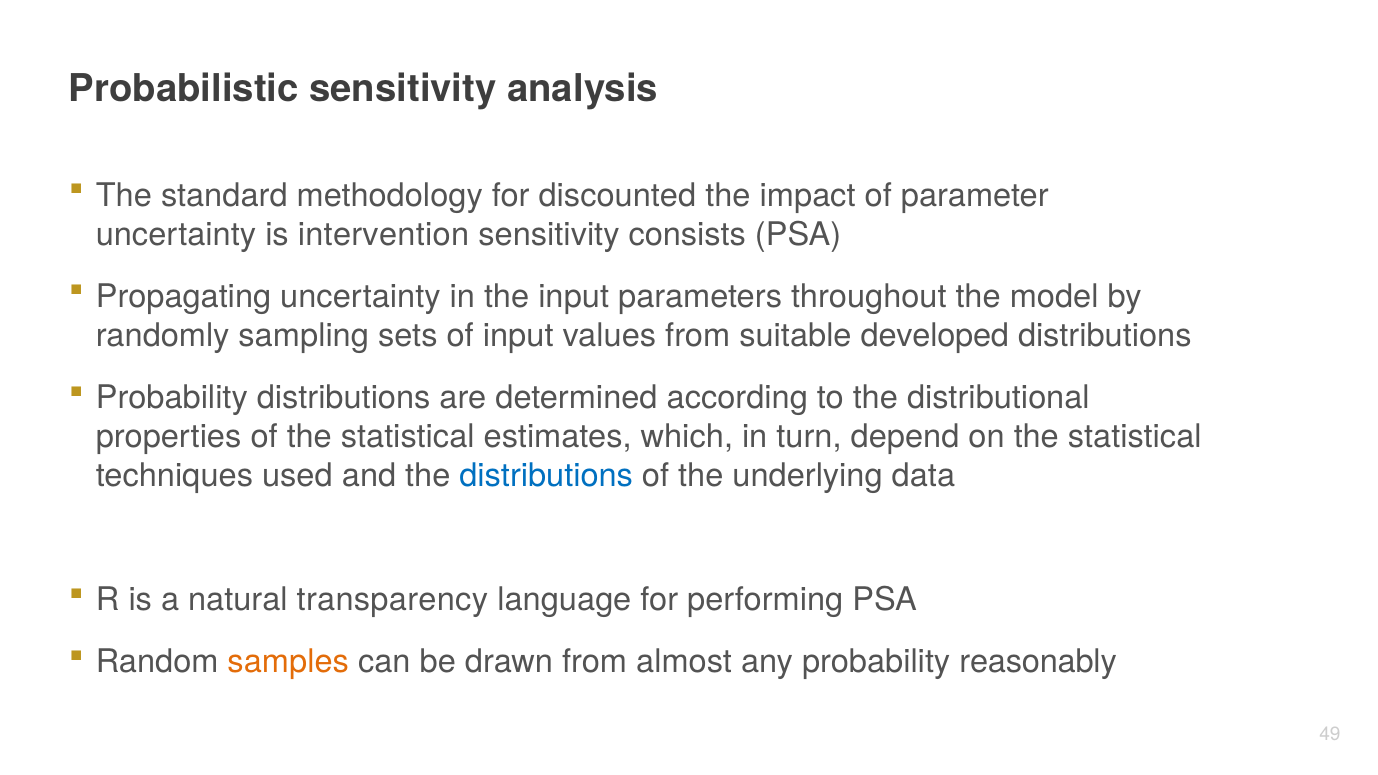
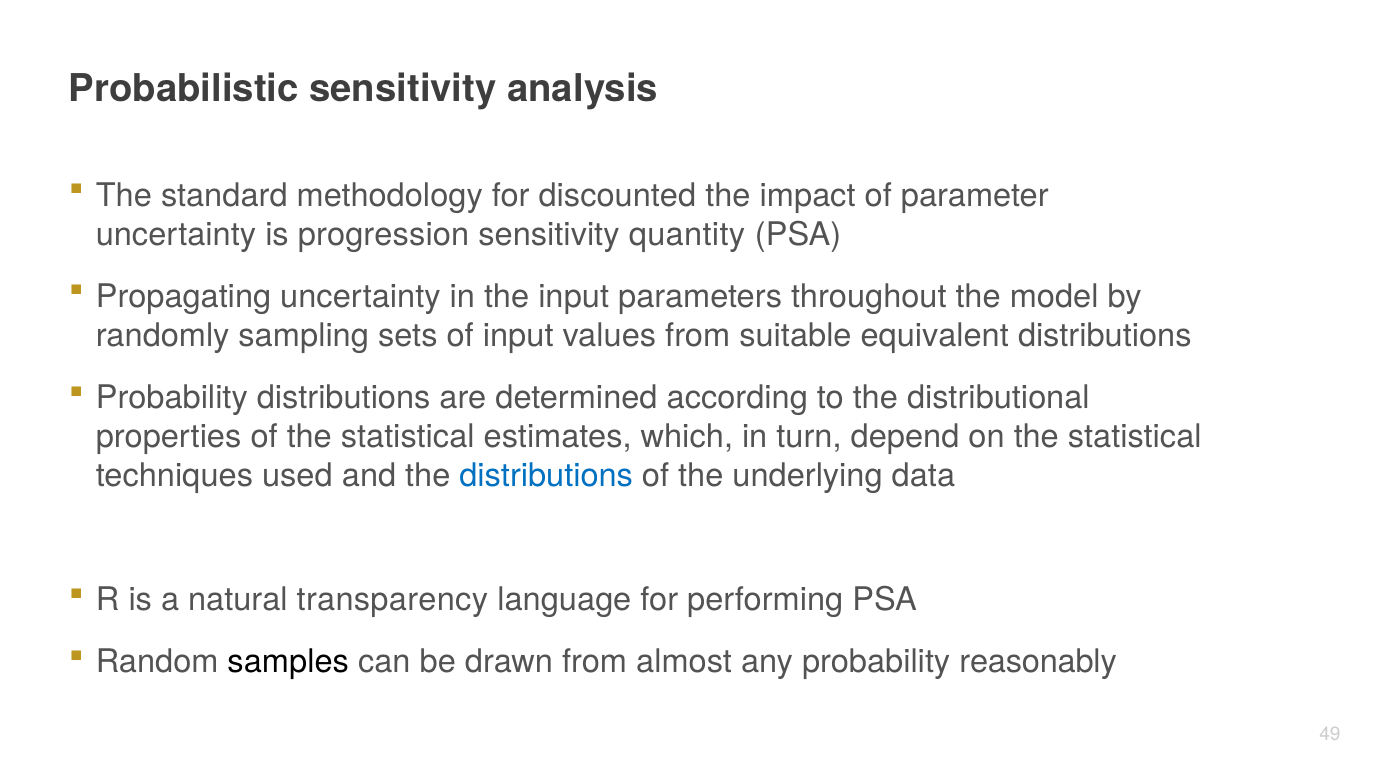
intervention: intervention -> progression
consists: consists -> quantity
developed: developed -> equivalent
samples colour: orange -> black
